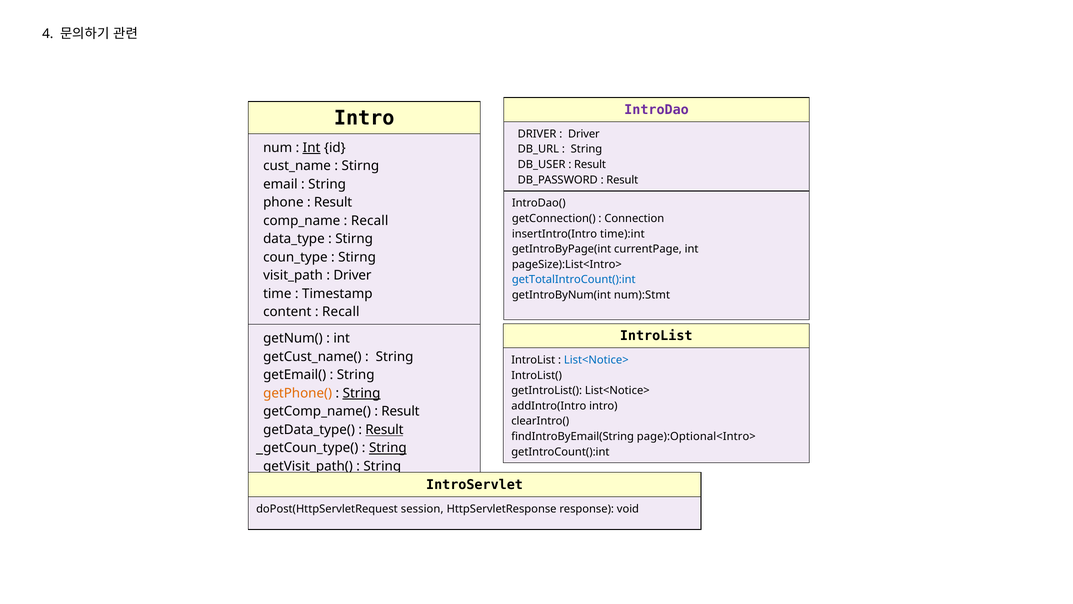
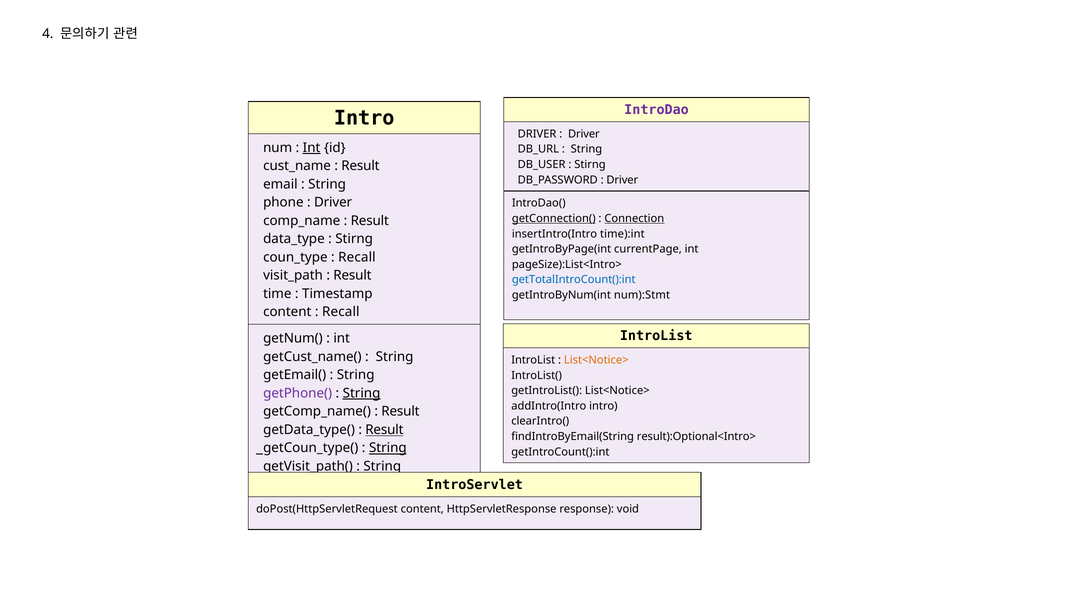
Result at (590, 164): Result -> Stirng
Stirng at (360, 166): Stirng -> Result
Result at (622, 180): Result -> Driver
Result at (333, 202): Result -> Driver
getConnection( underline: none -> present
Connection underline: none -> present
Recall at (370, 221): Recall -> Result
Stirng at (357, 257): Stirng -> Recall
Driver at (352, 275): Driver -> Result
List<Notice> at (596, 360) colour: blue -> orange
getPhone( colour: orange -> purple
page):Optional<Intro>: page):Optional<Intro> -> result):Optional<Intro>
doPost(HttpServletRequest session: session -> content
